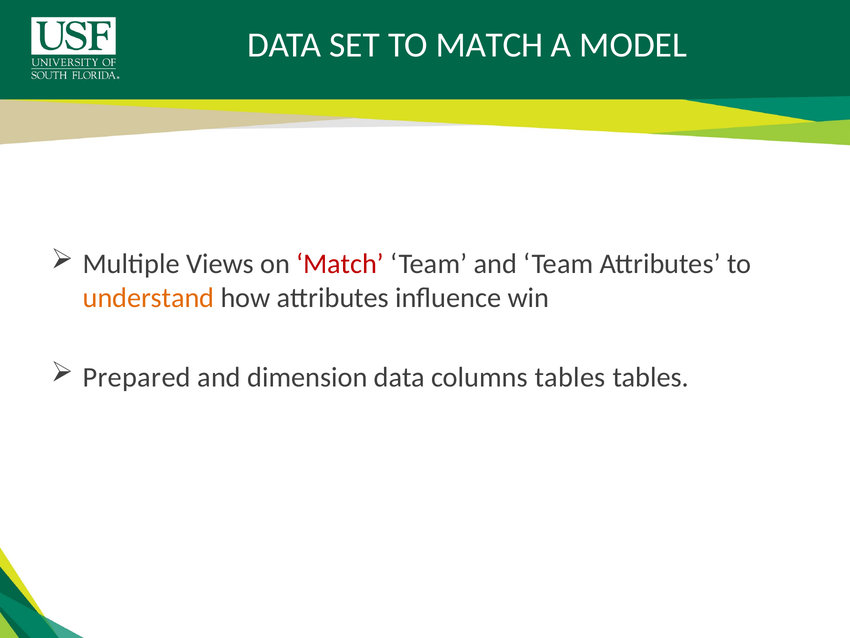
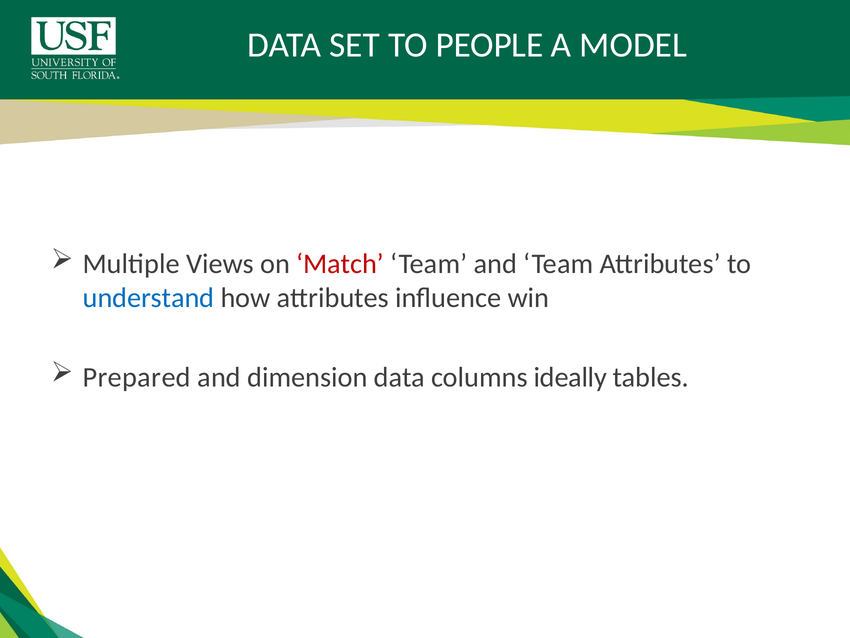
TO MATCH: MATCH -> PEOPLE
understand colour: orange -> blue
columns tables: tables -> ideally
